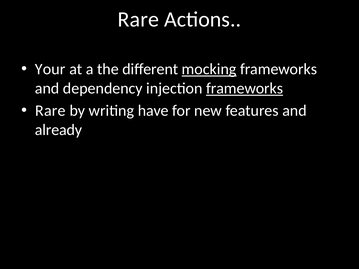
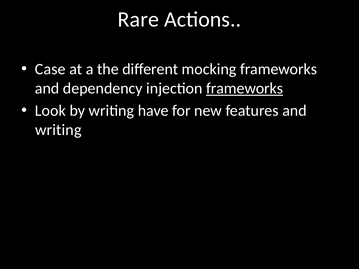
Your: Your -> Case
mocking underline: present -> none
Rare at (50, 111): Rare -> Look
already at (58, 130): already -> writing
